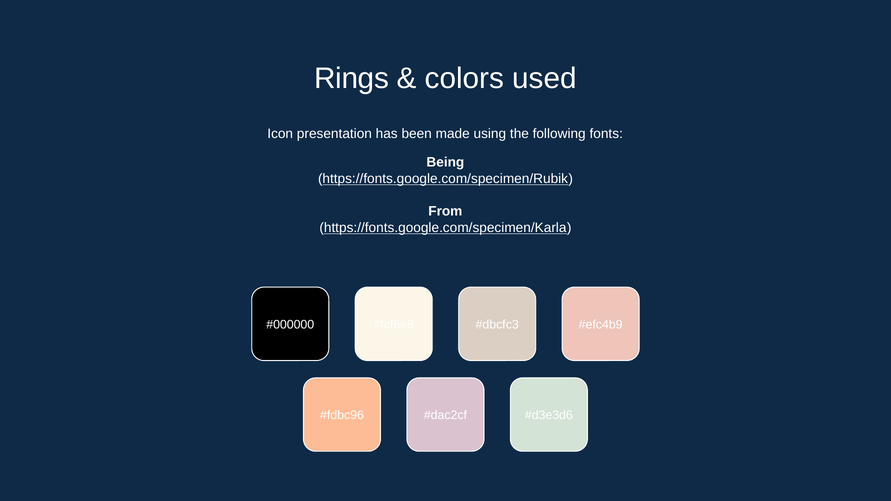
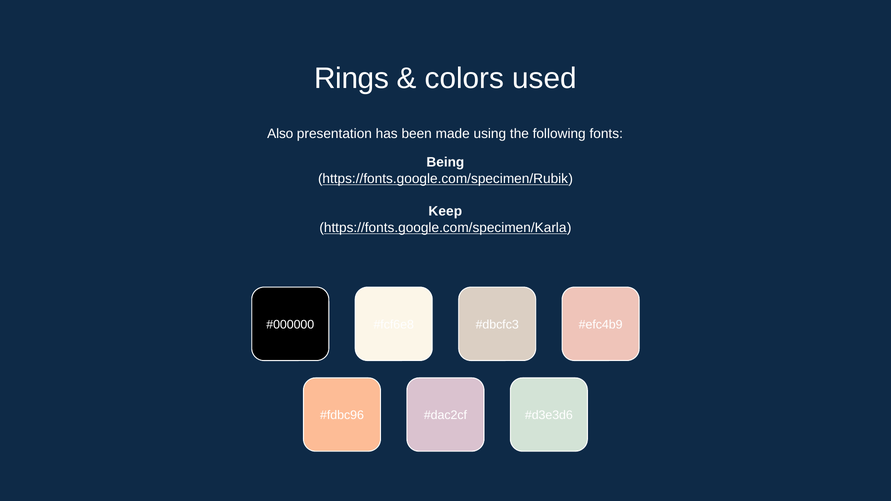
Icon: Icon -> Also
From: From -> Keep
